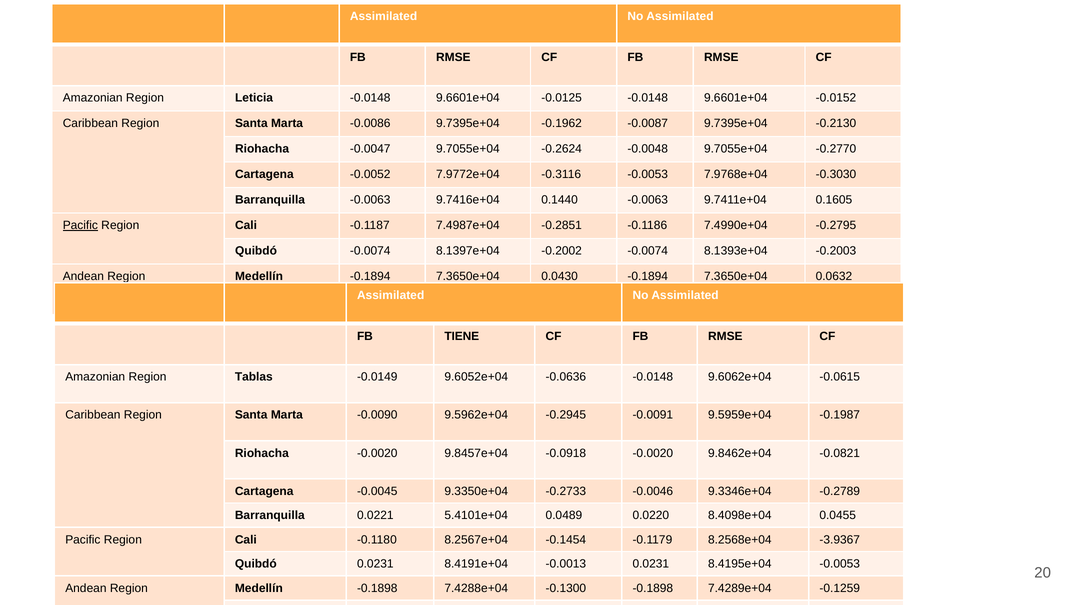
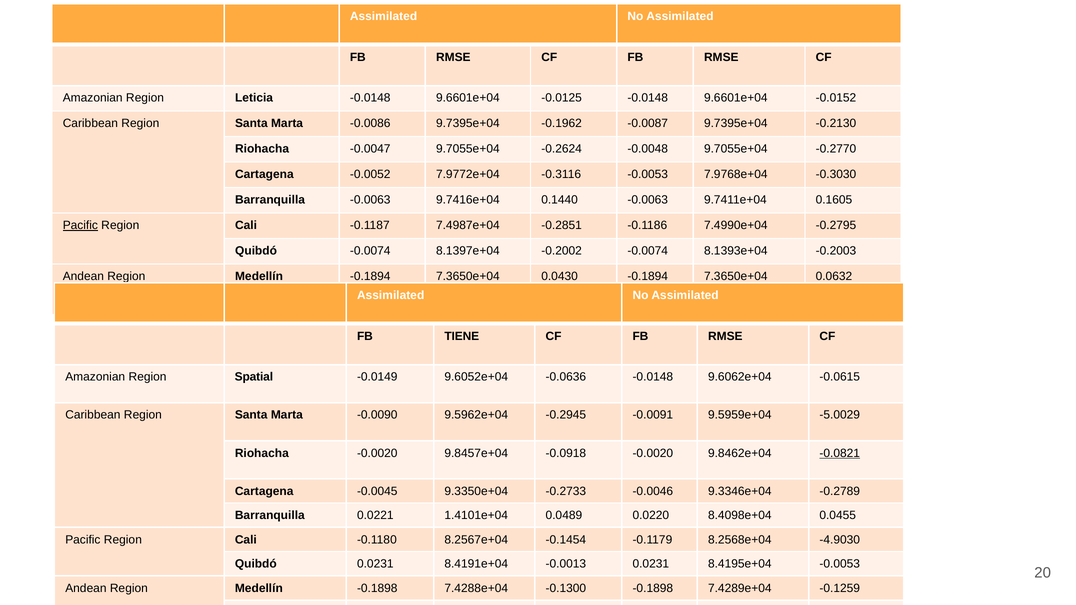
Tablas: Tablas -> Spatial
-0.1987: -0.1987 -> -5.0029
-0.0821 underline: none -> present
5.4101e+04: 5.4101e+04 -> 1.4101e+04
-3.9367: -3.9367 -> -4.9030
